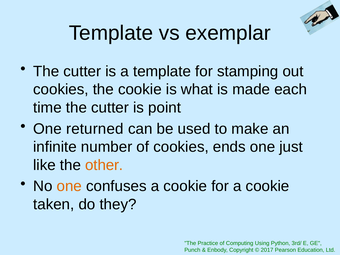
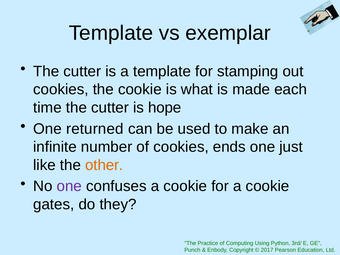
point: point -> hope
one at (69, 186) colour: orange -> purple
taken: taken -> gates
